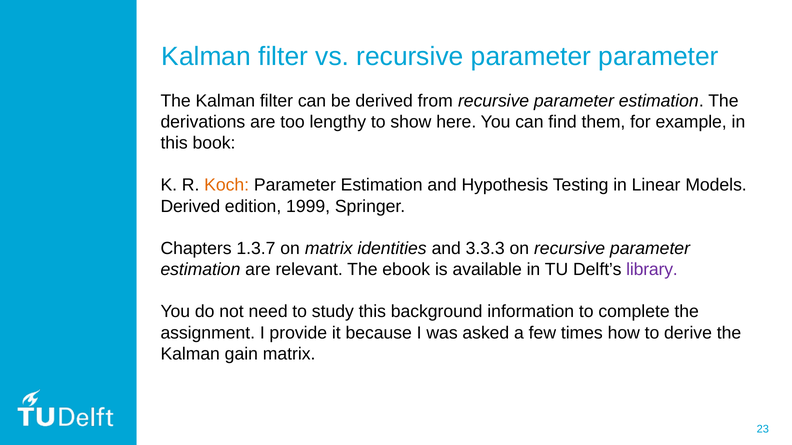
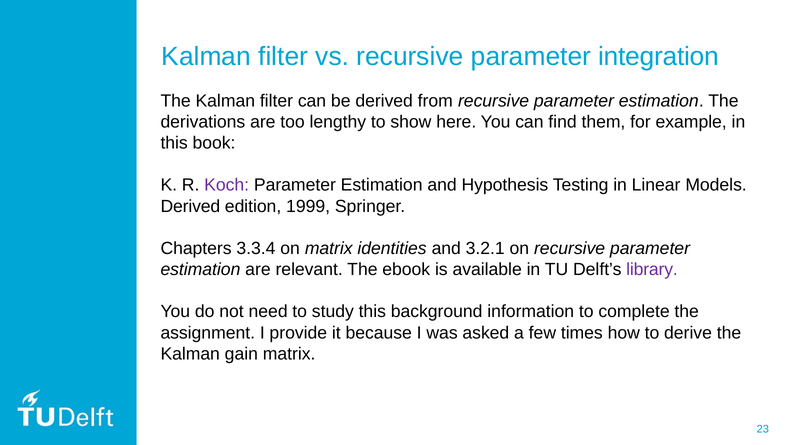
parameter parameter: parameter -> integration
Koch colour: orange -> purple
1.3.7: 1.3.7 -> 3.3.4
3.3.3: 3.3.3 -> 3.2.1
